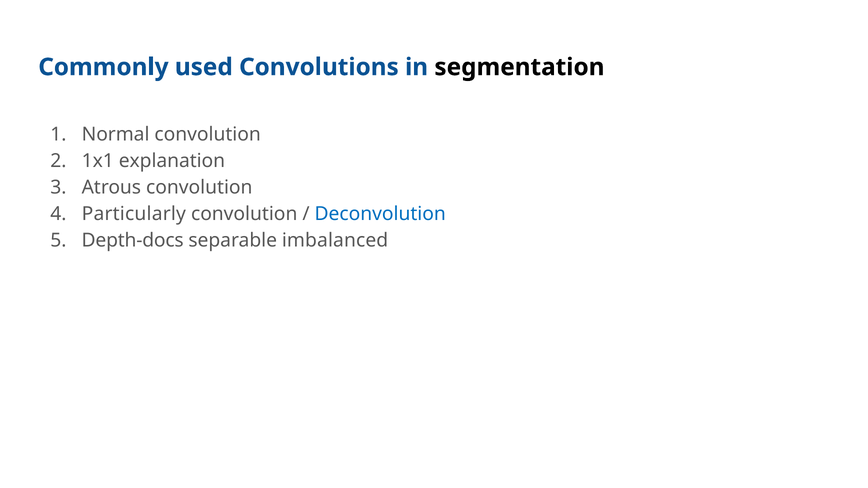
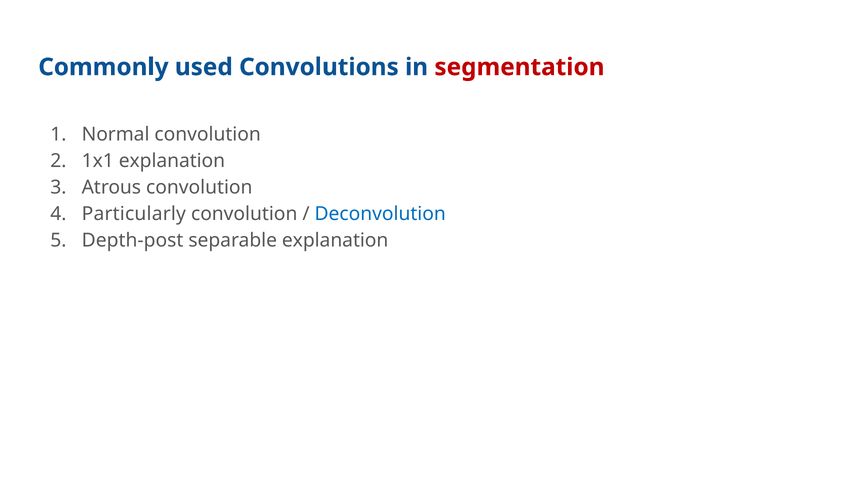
segmentation colour: black -> red
Depth-docs: Depth-docs -> Depth-post
separable imbalanced: imbalanced -> explanation
